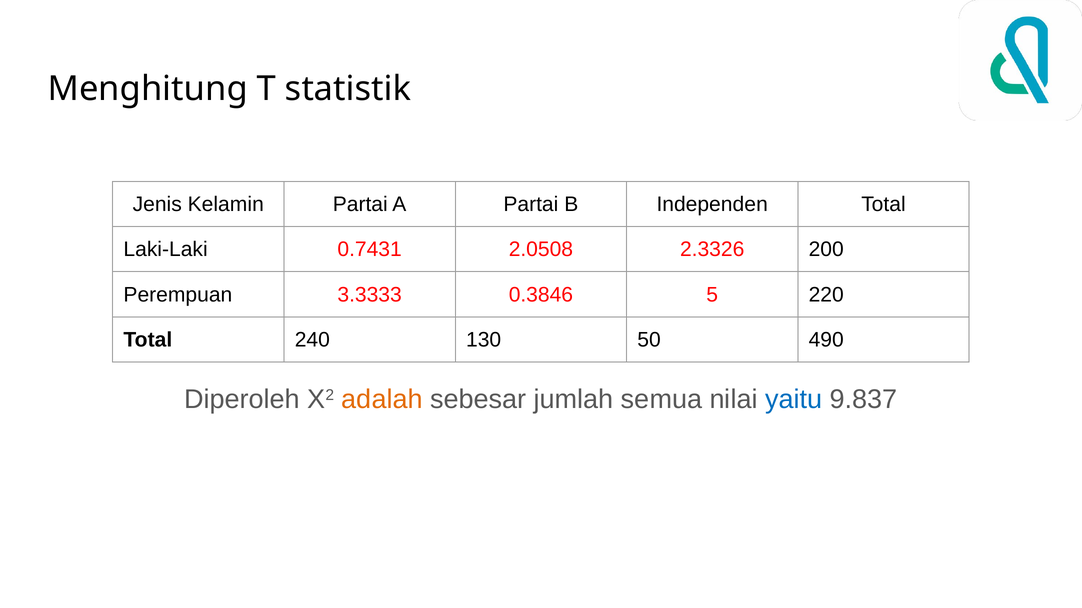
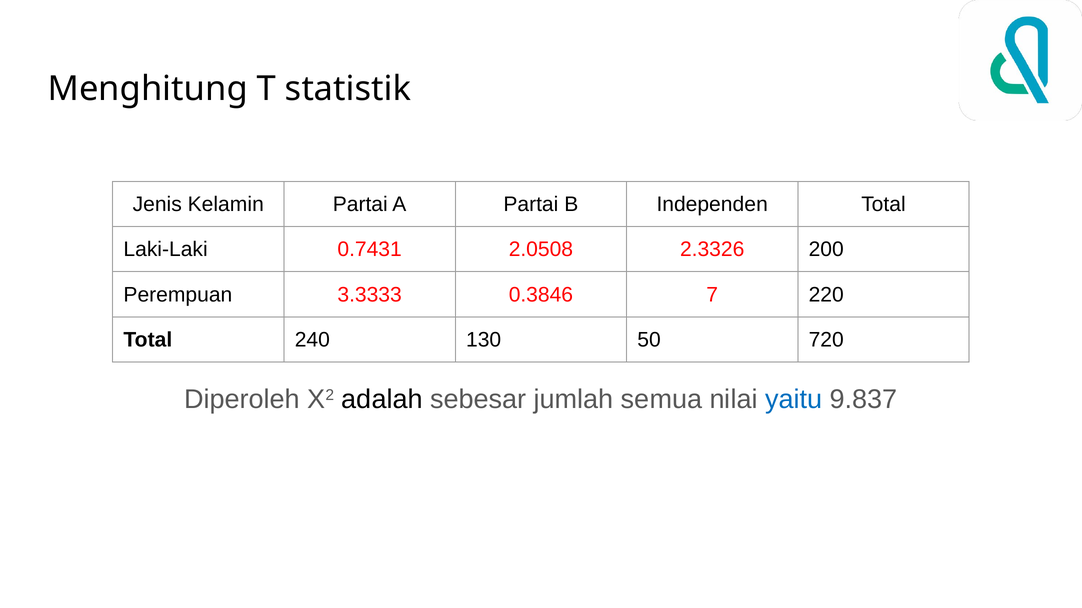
5: 5 -> 7
490: 490 -> 720
adalah colour: orange -> black
